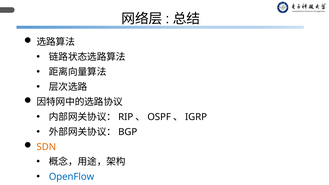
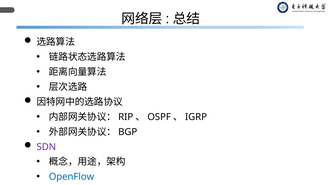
SDN colour: orange -> purple
